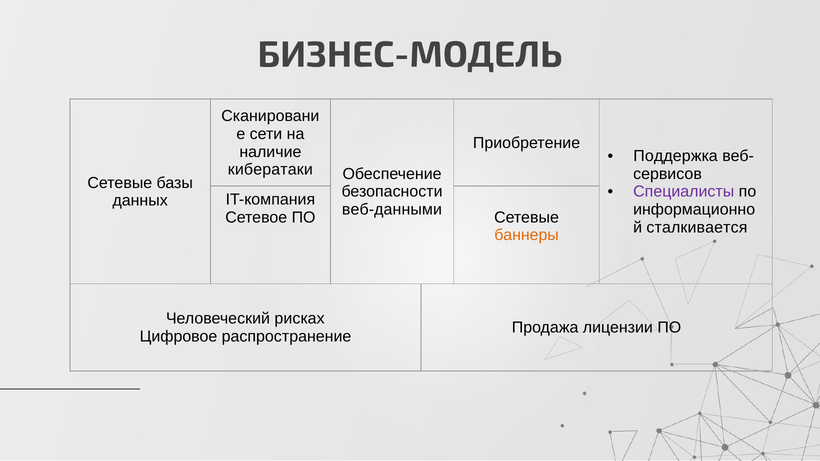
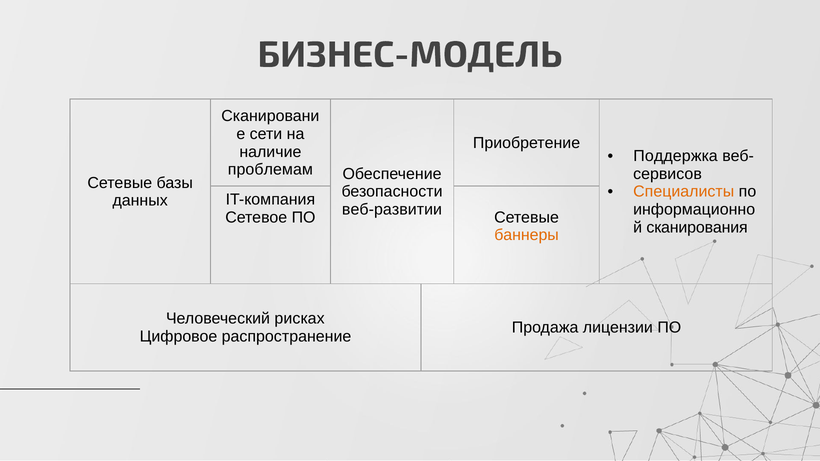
кибератаки: кибератаки -> проблемам
Специалисты colour: purple -> orange
веб-данными: веб-данными -> веб-развитии
сталкивается: сталкивается -> сканирования
